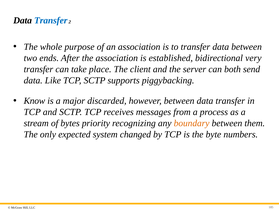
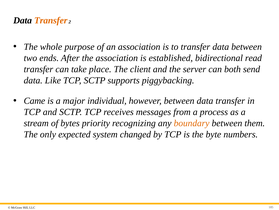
Transfer at (51, 20) colour: blue -> orange
very: very -> read
Know: Know -> Came
discarded: discarded -> individual
